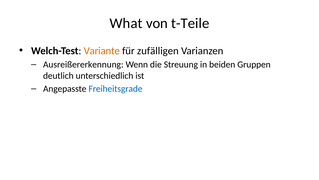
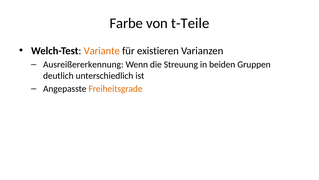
What: What -> Farbe
zufälligen: zufälligen -> existieren
Freiheitsgrade colour: blue -> orange
